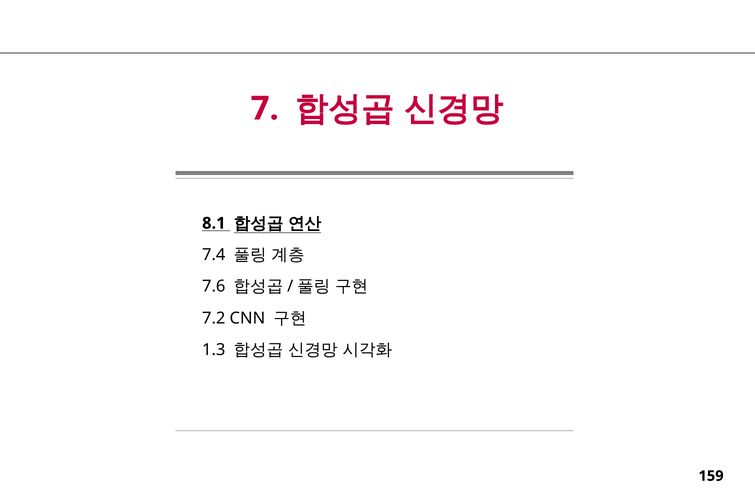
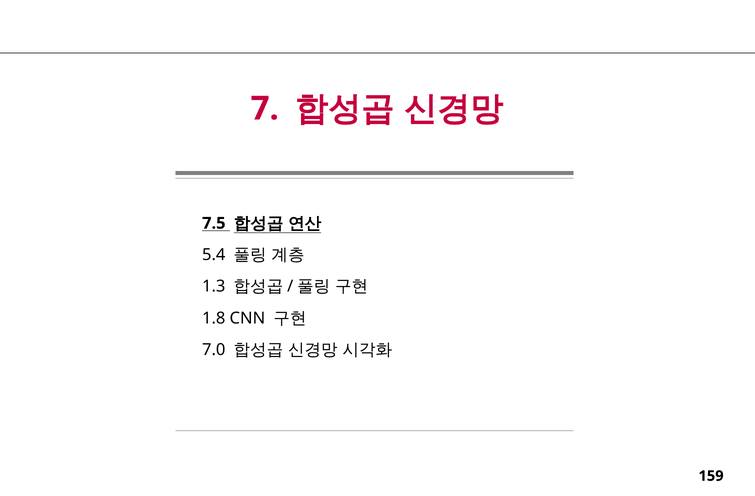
8.1: 8.1 -> 7.5
7.4: 7.4 -> 5.4
7.6: 7.6 -> 1.3
7.2: 7.2 -> 1.8
1.3: 1.3 -> 7.0
